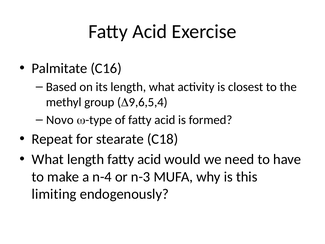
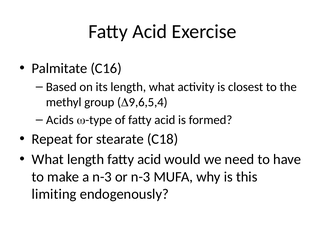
Novo: Novo -> Acids
a n-4: n-4 -> n-3
